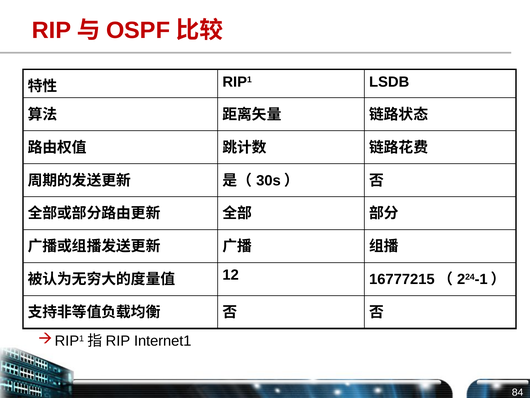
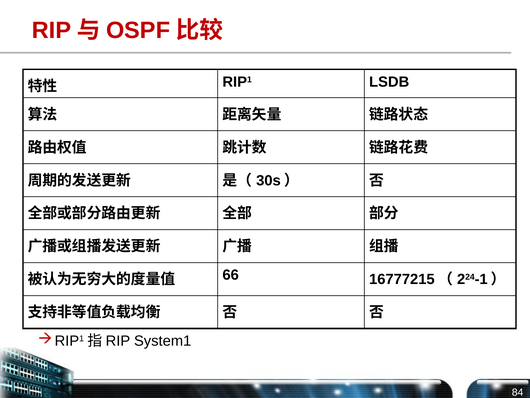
12: 12 -> 66
Internet1: Internet1 -> System1
